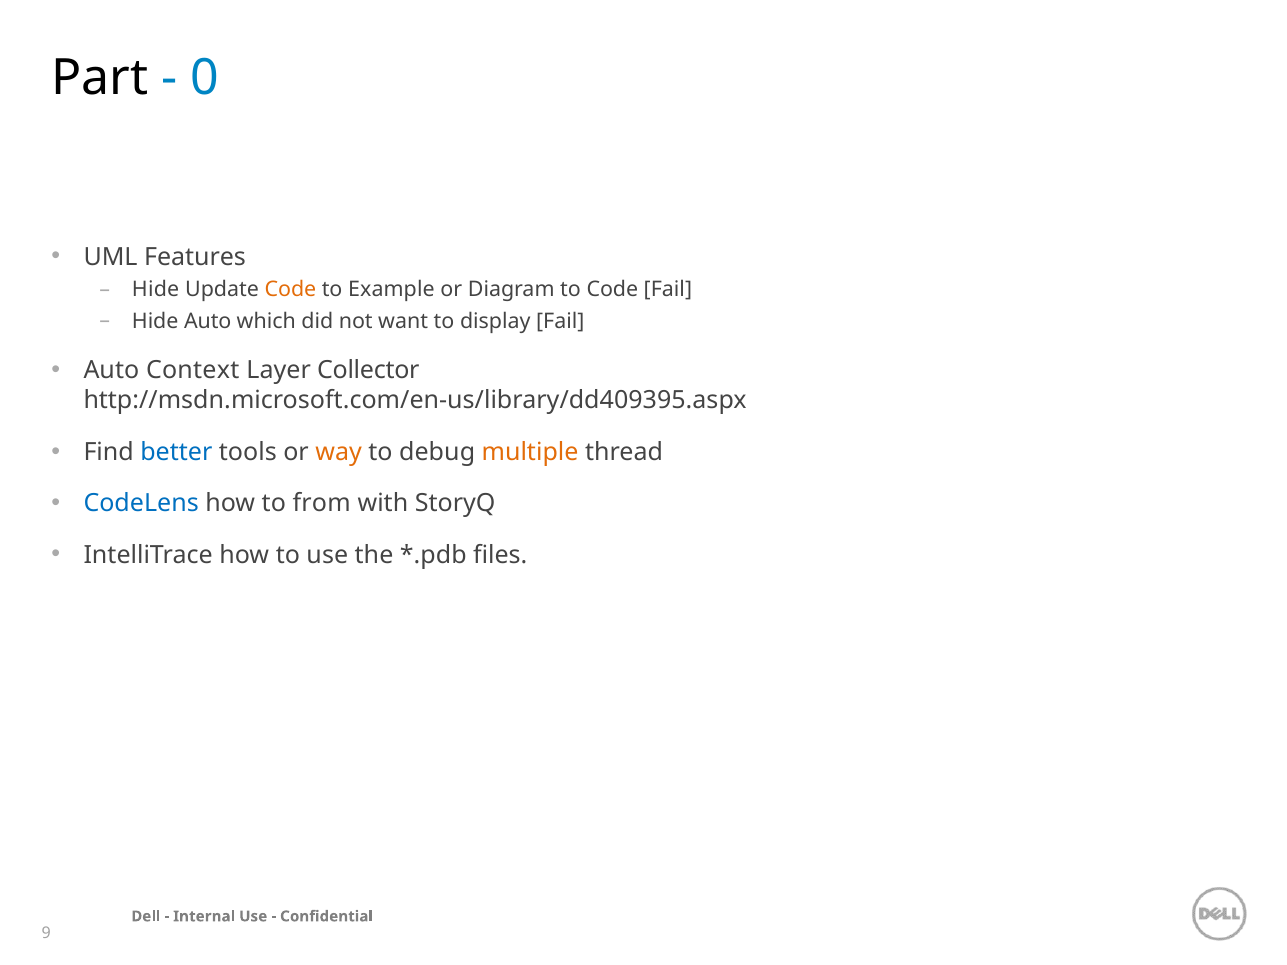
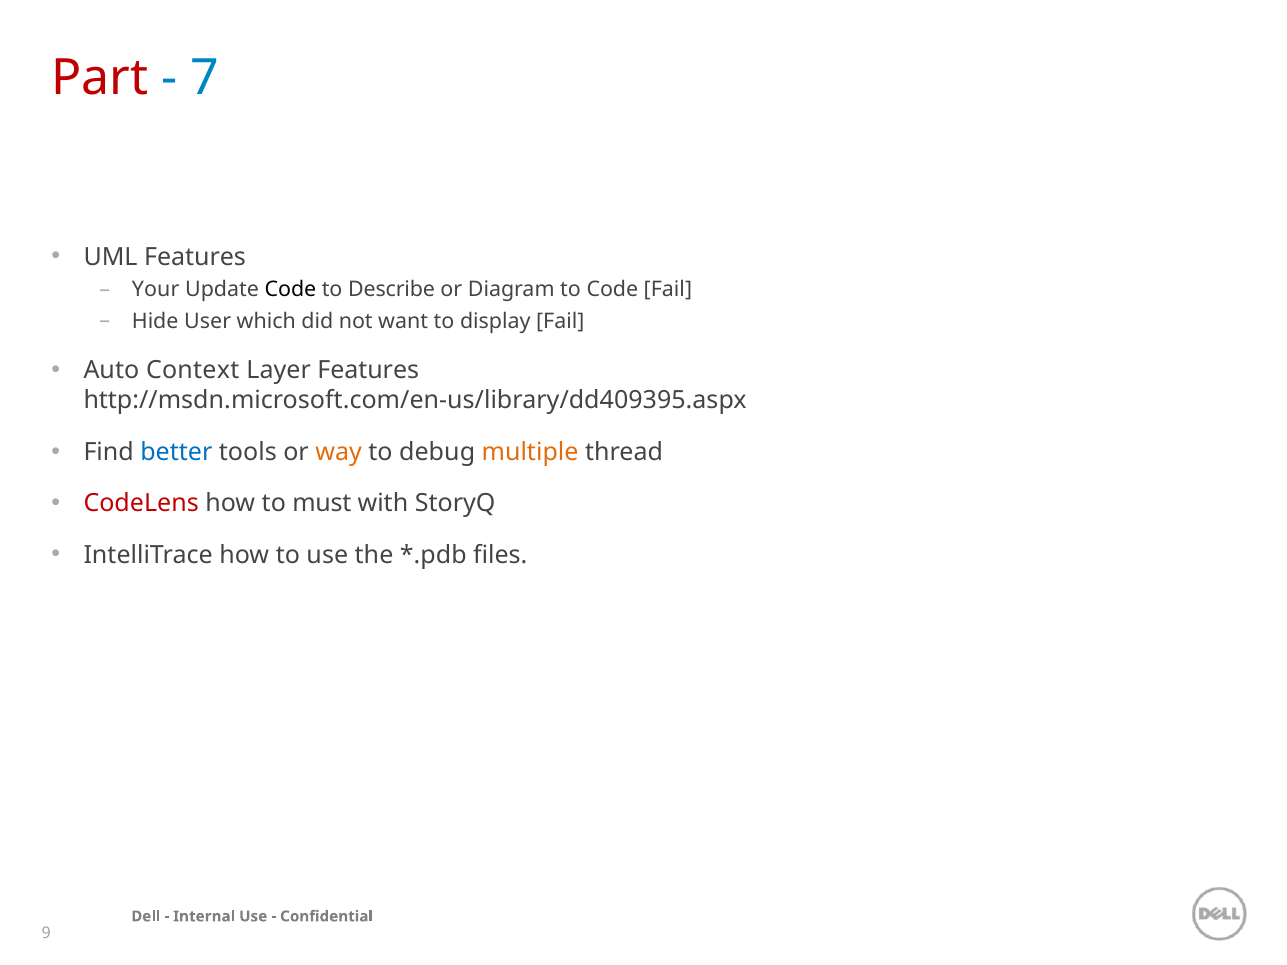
Part colour: black -> red
0: 0 -> 7
Hide at (156, 290): Hide -> Your
Code at (290, 290) colour: orange -> black
Example: Example -> Describe
Hide Auto: Auto -> User
Layer Collector: Collector -> Features
CodeLens colour: blue -> red
from: from -> must
